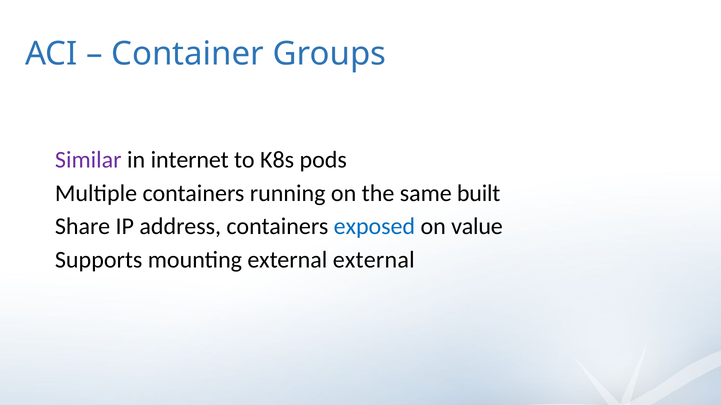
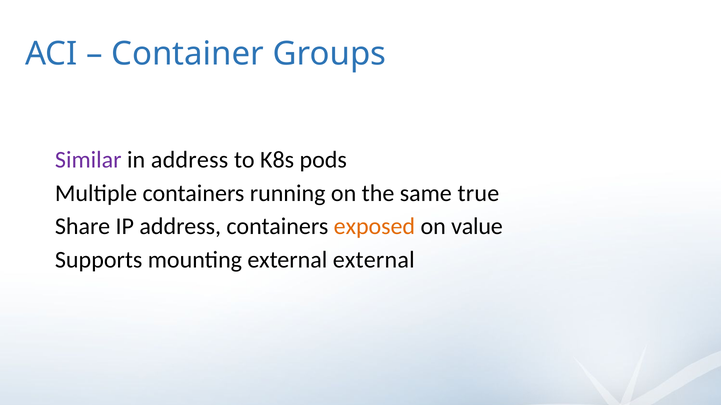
in internet: internet -> address
built: built -> true
exposed colour: blue -> orange
